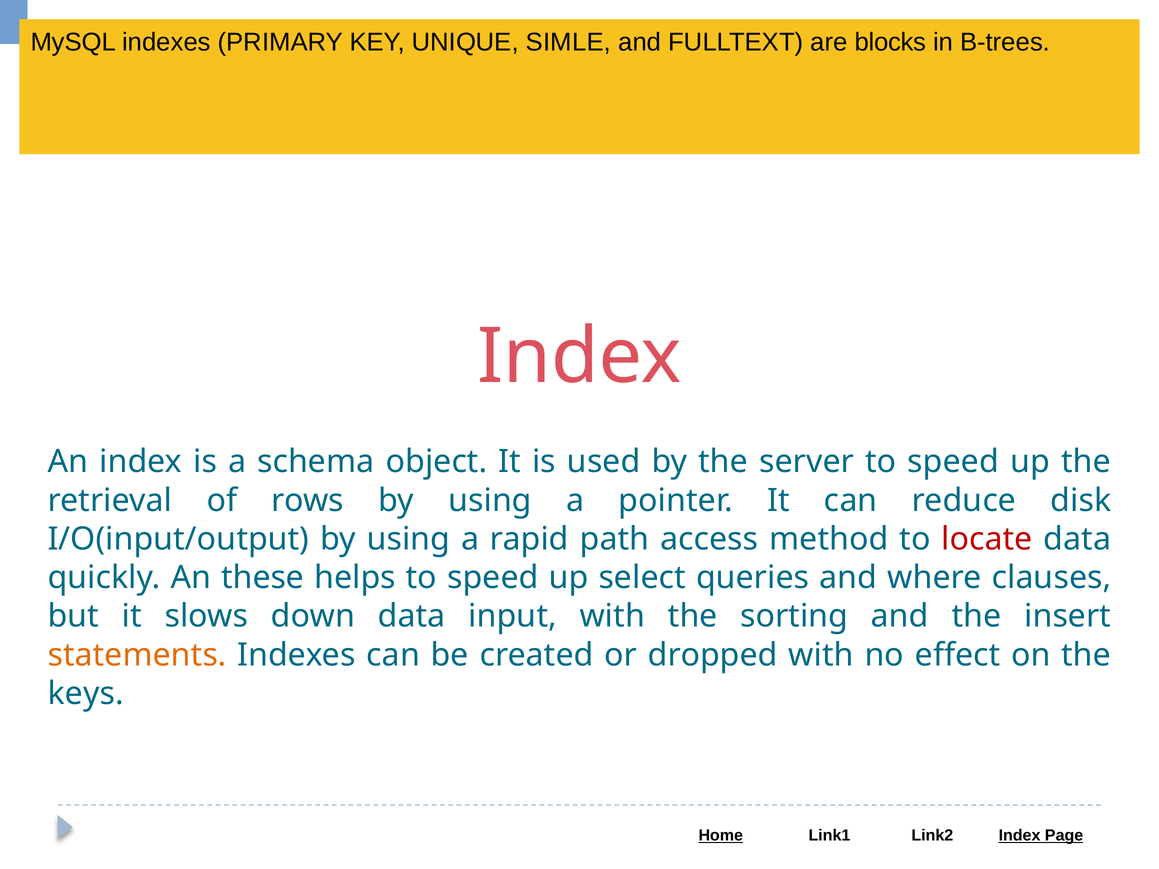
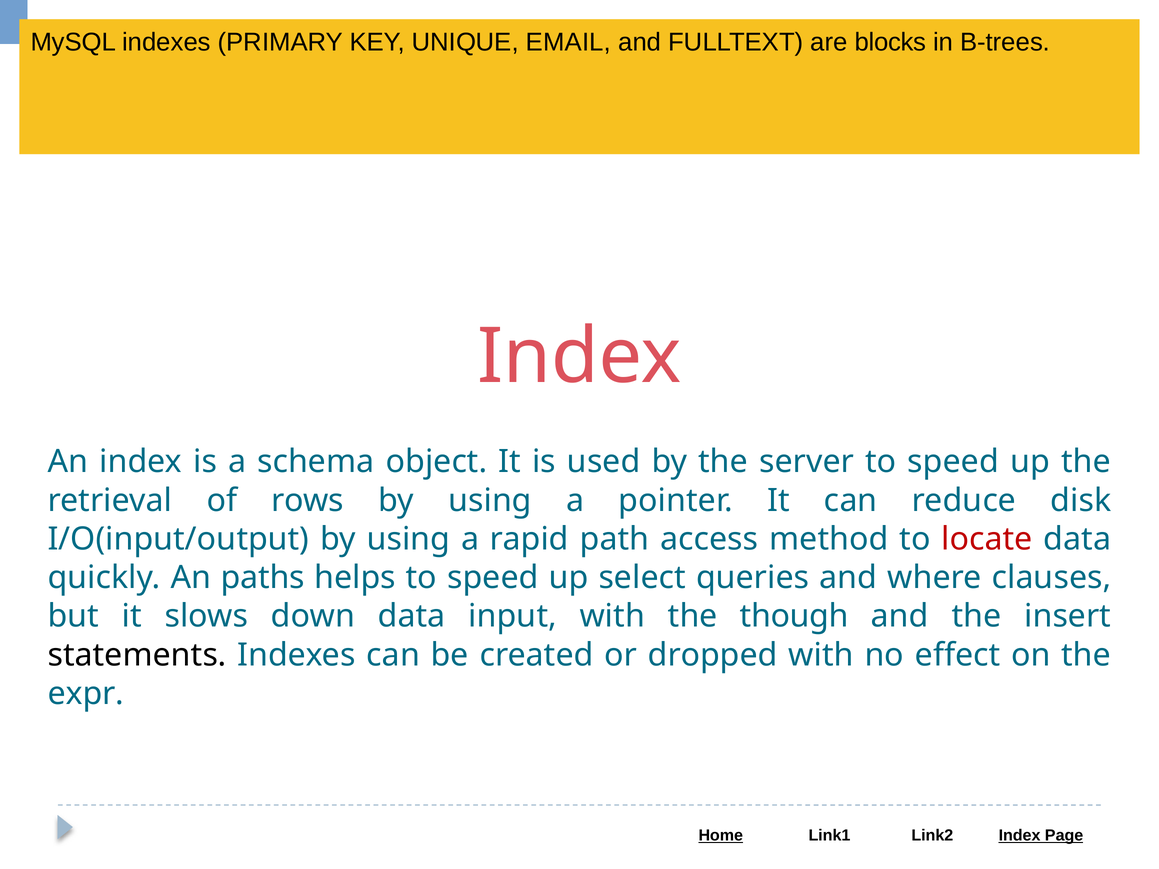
SIMLE: SIMLE -> EMAIL
these: these -> paths
sorting: sorting -> though
statements colour: orange -> black
keys: keys -> expr
